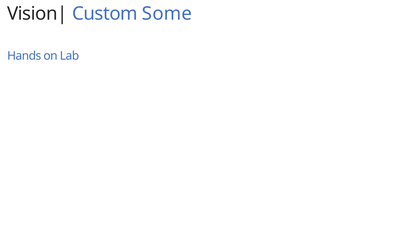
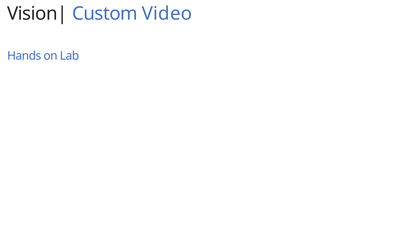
Some: Some -> Video
